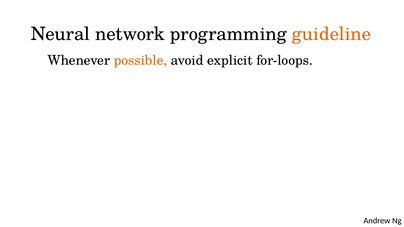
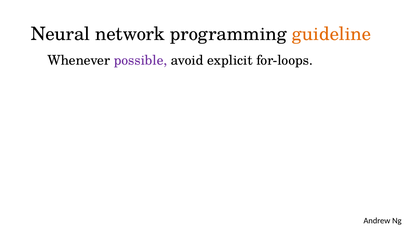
possible colour: orange -> purple
